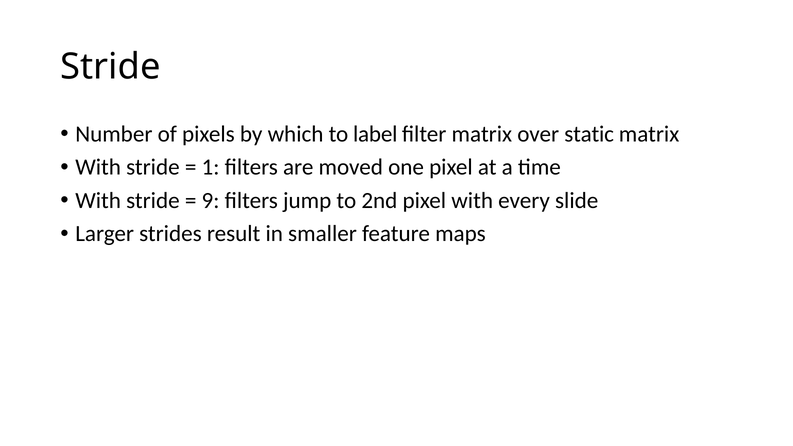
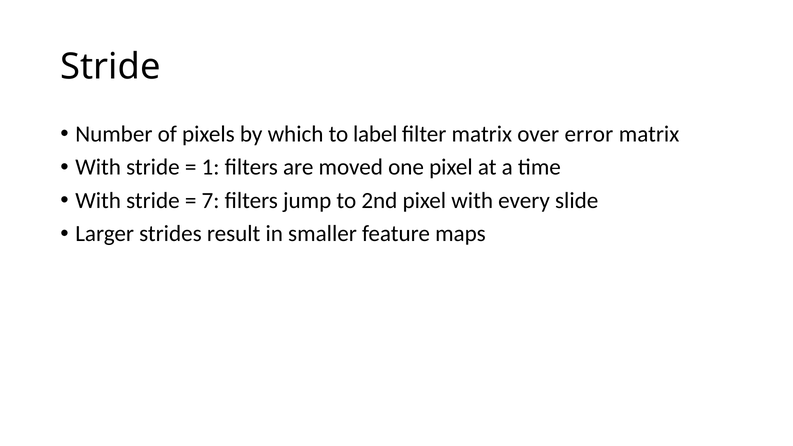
static: static -> error
9: 9 -> 7
